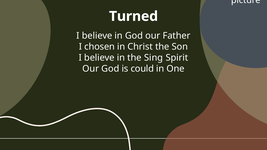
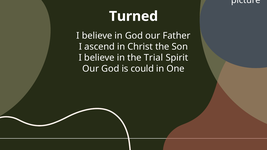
chosen: chosen -> ascend
Sing: Sing -> Trial
